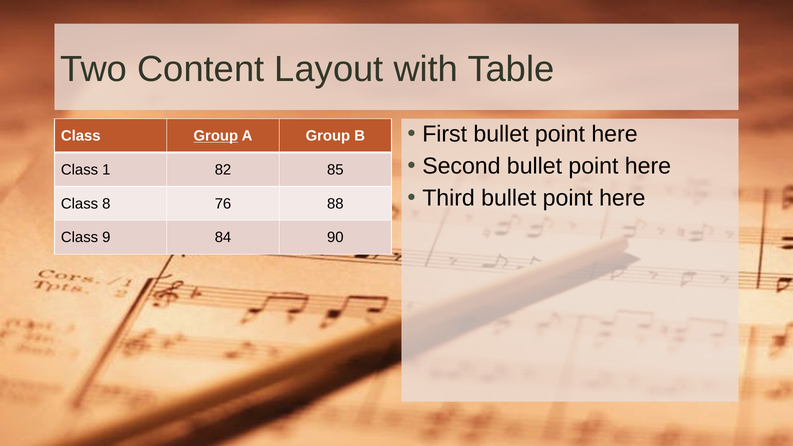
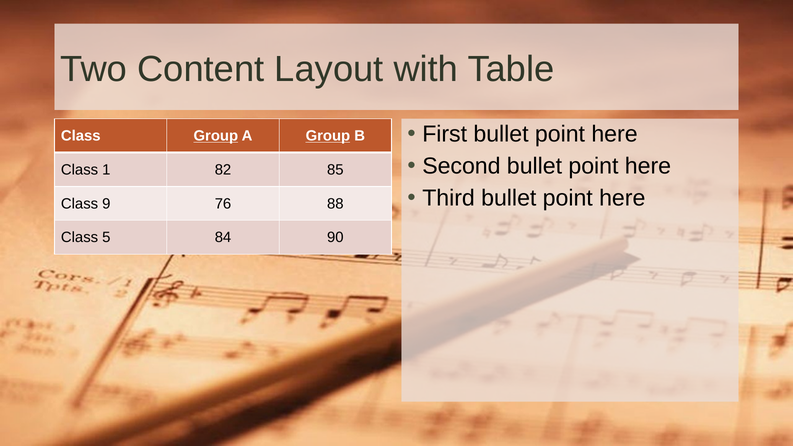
Group at (328, 136) underline: none -> present
8: 8 -> 9
9: 9 -> 5
